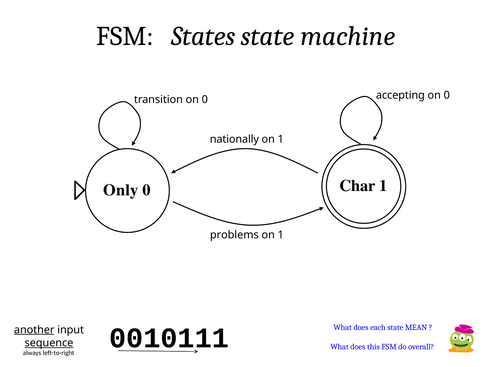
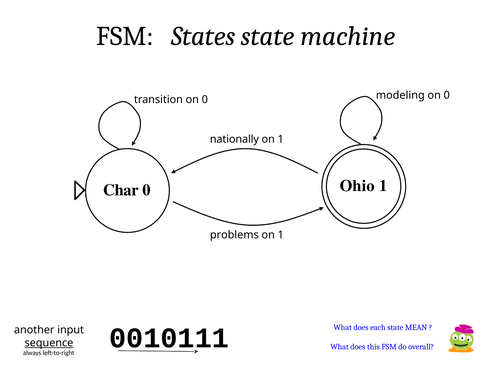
accepting: accepting -> modeling
Char: Char -> Ohio
Only: Only -> Char
another underline: present -> none
